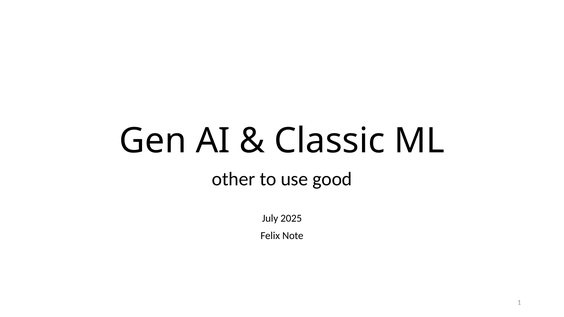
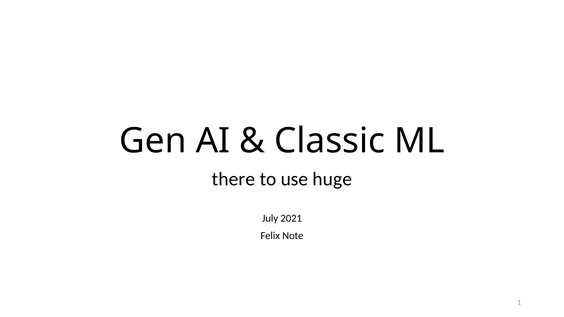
other: other -> there
good: good -> huge
2025: 2025 -> 2021
